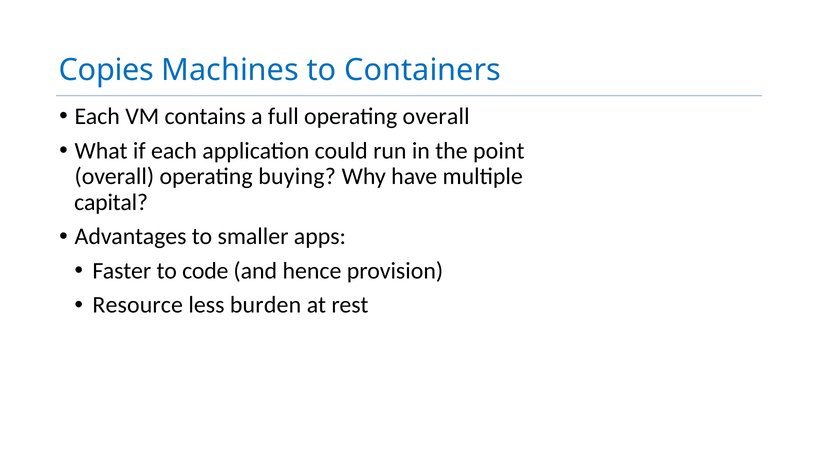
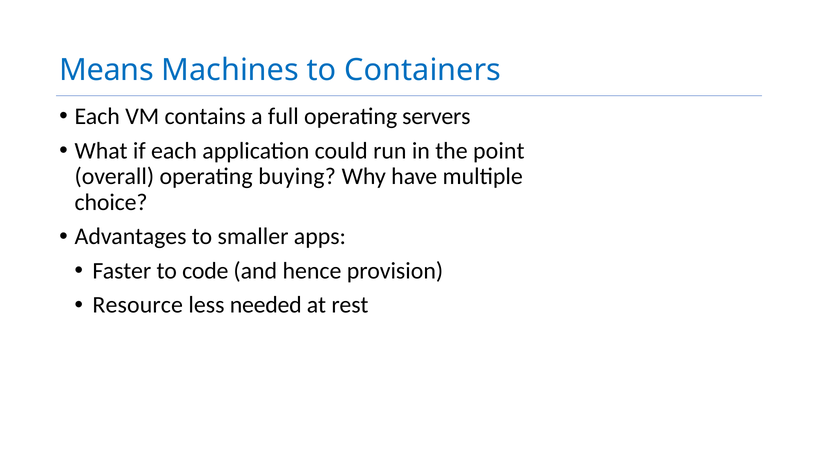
Copies: Copies -> Means
operating overall: overall -> servers
capital: capital -> choice
burden: burden -> needed
